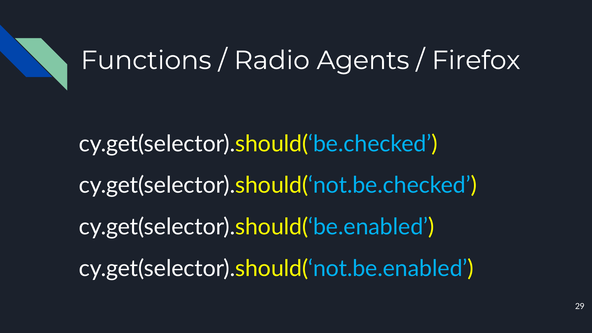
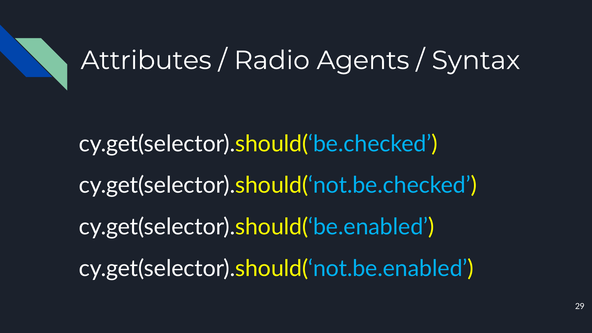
Functions: Functions -> Attributes
Firefox: Firefox -> Syntax
